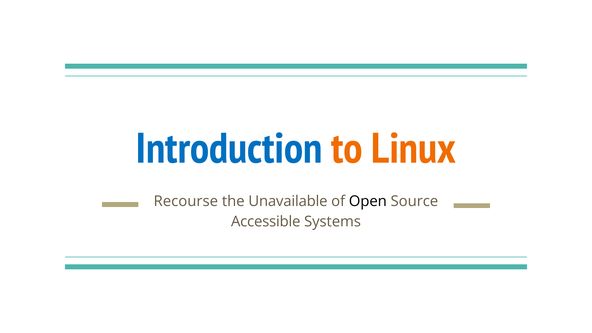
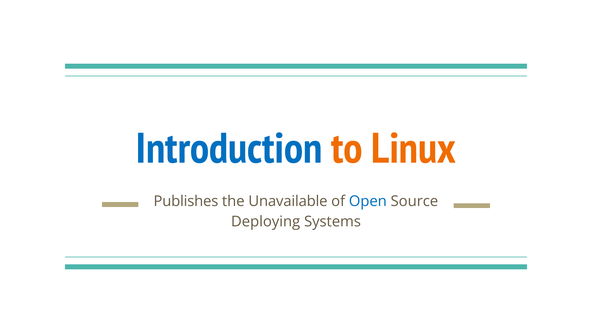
Recourse: Recourse -> Publishes
Open colour: black -> blue
Accessible: Accessible -> Deploying
